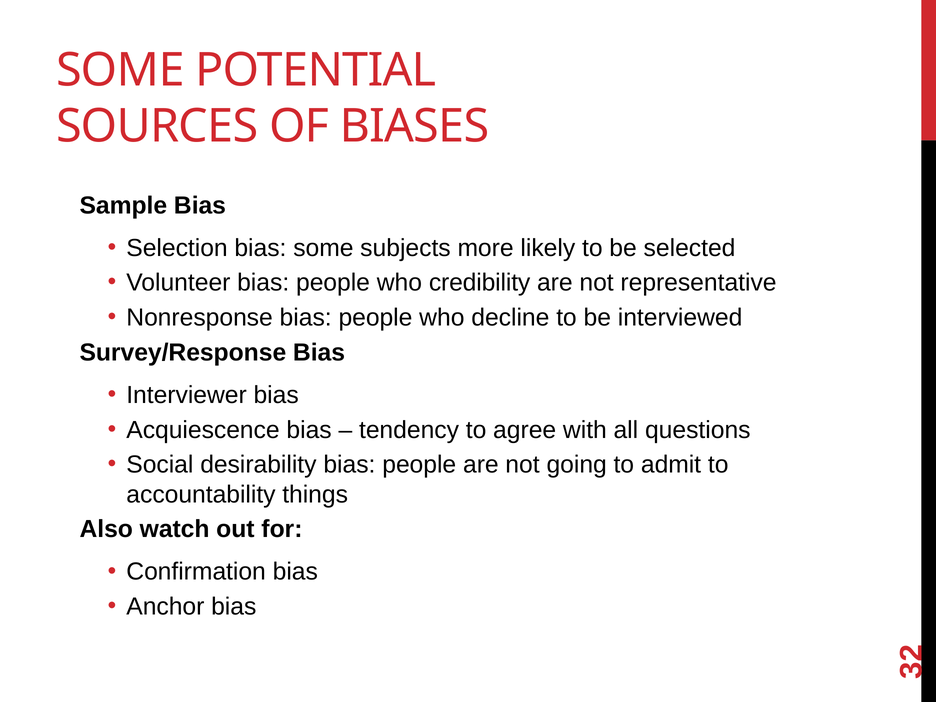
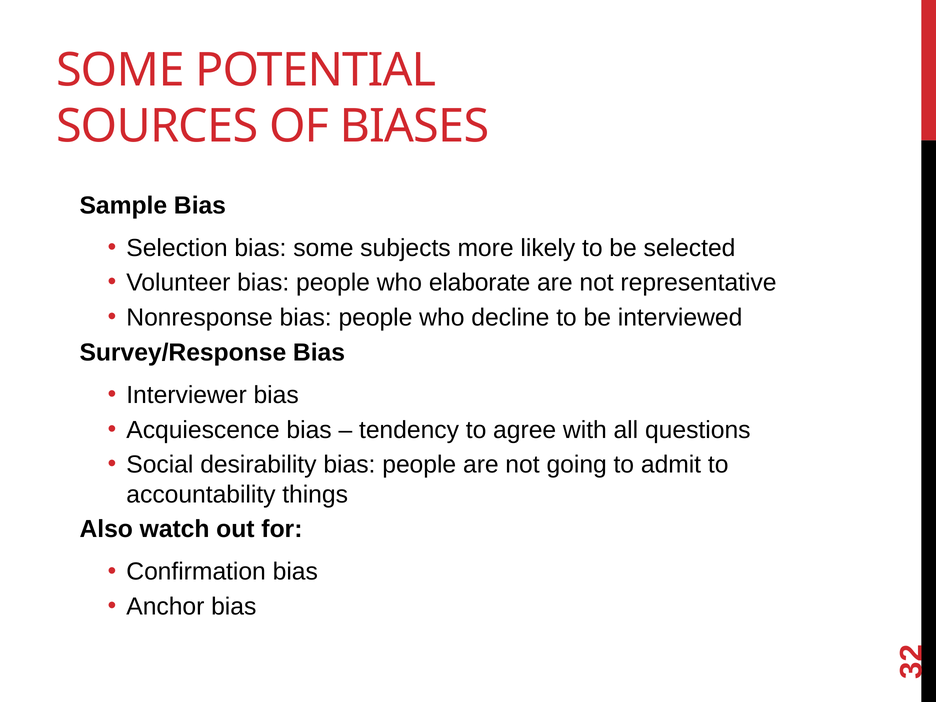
credibility: credibility -> elaborate
